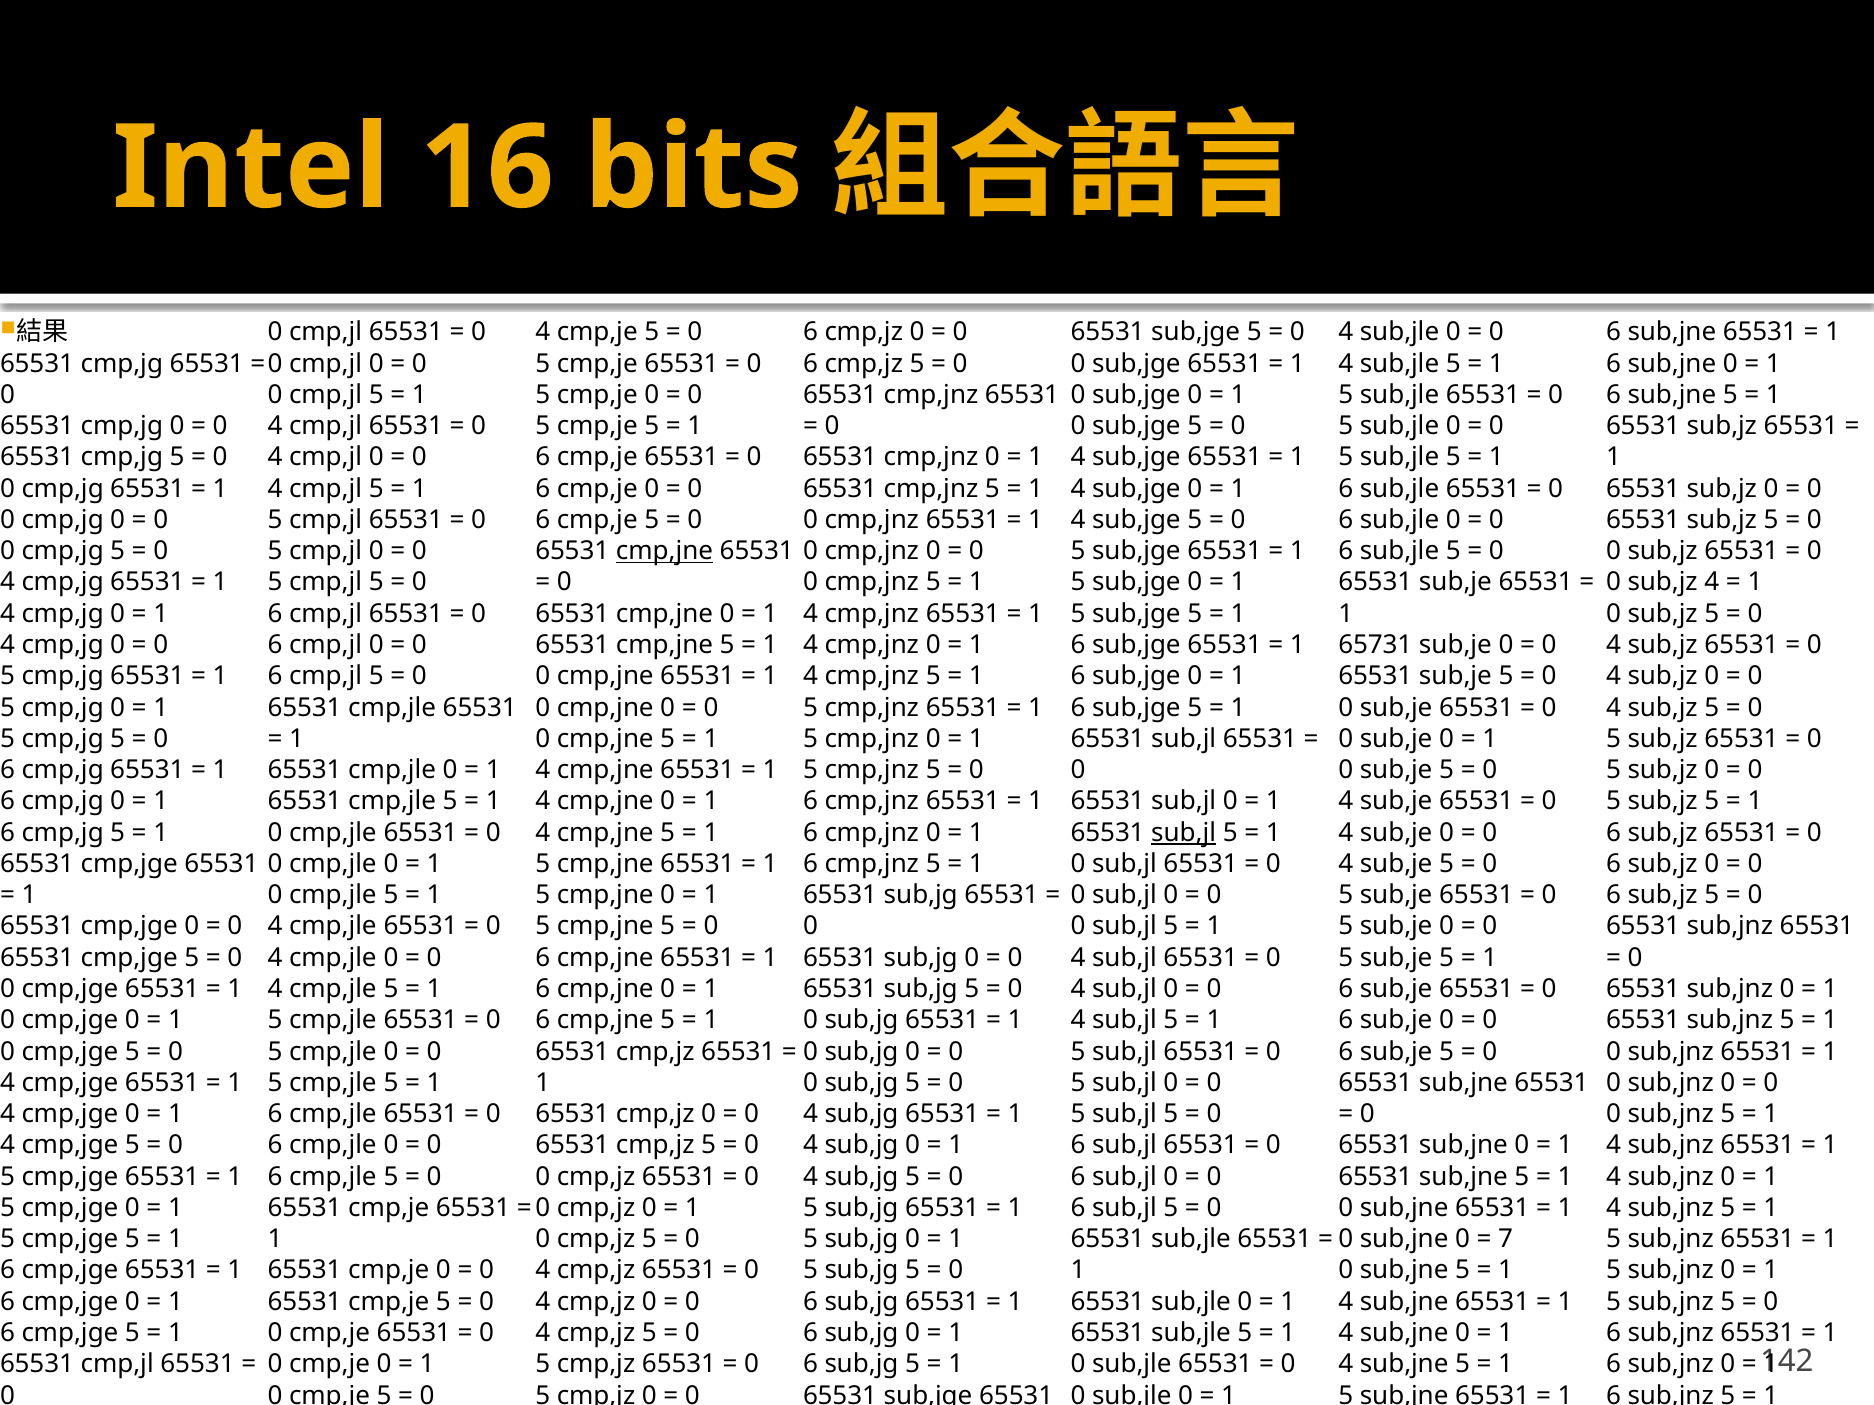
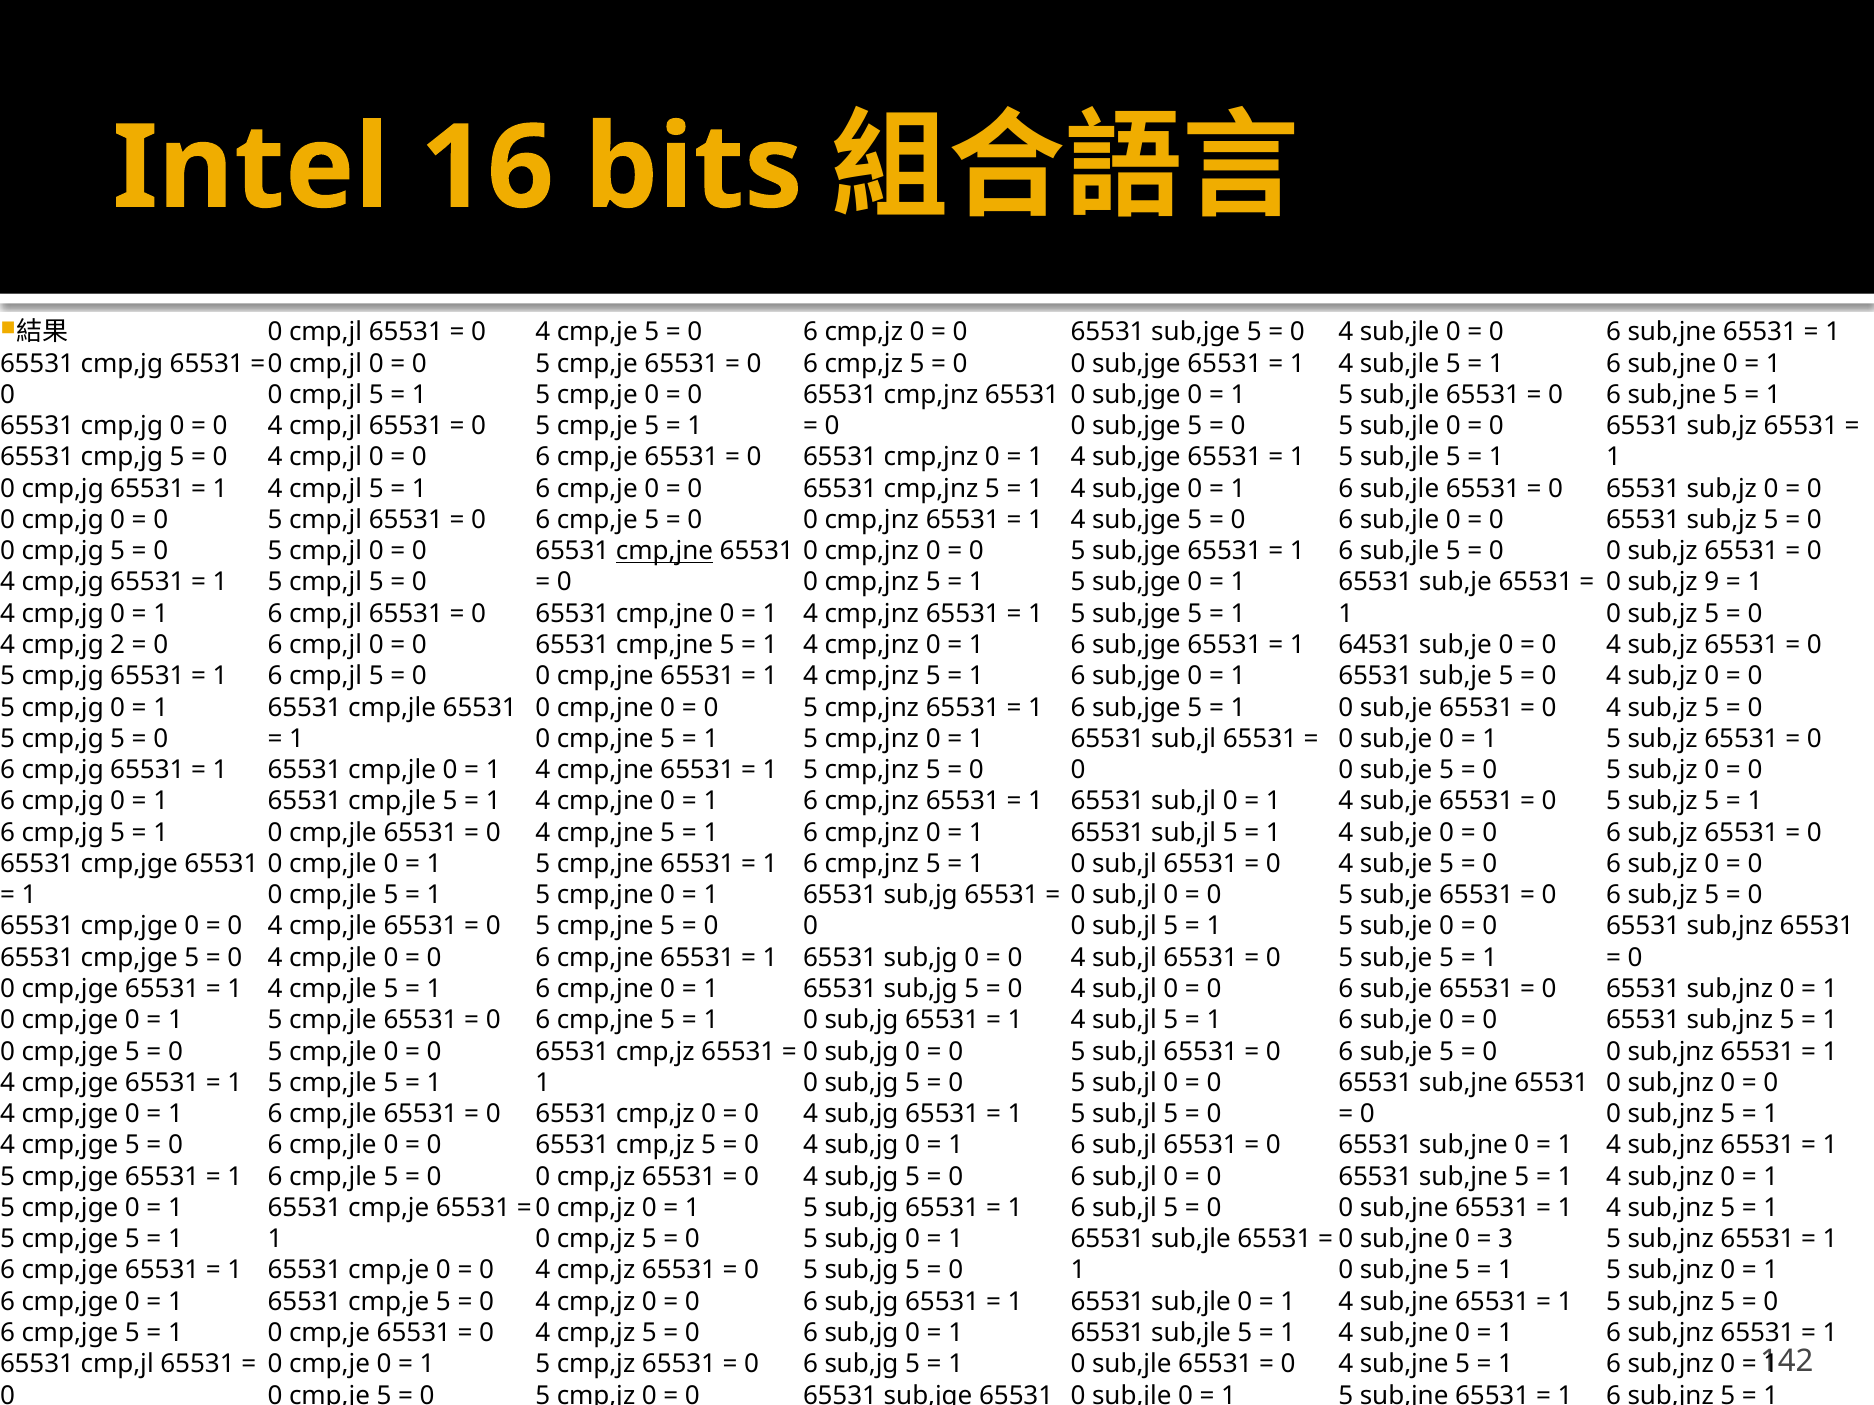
sub,jz 4: 4 -> 9
0 at (118, 645): 0 -> 2
65731: 65731 -> 64531
sub,jl at (1184, 833) underline: present -> none
7: 7 -> 3
